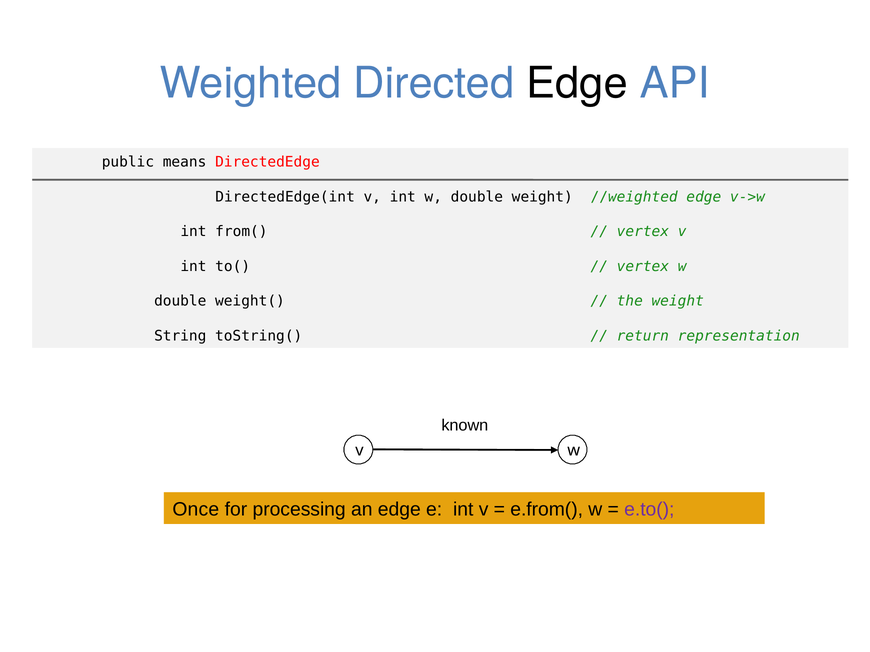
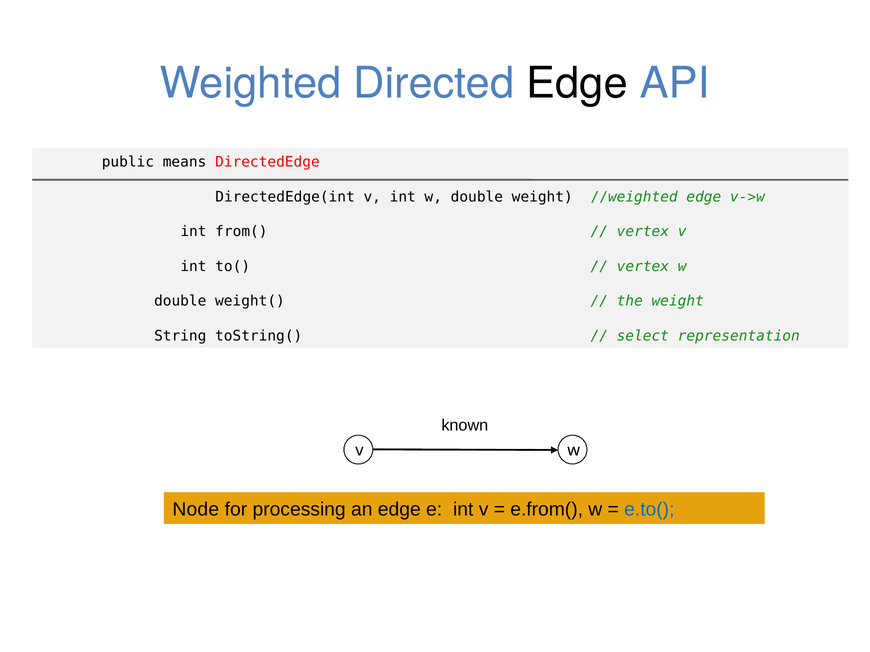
return: return -> select
Once: Once -> Node
e.to( colour: purple -> blue
